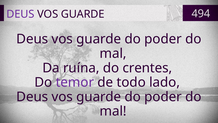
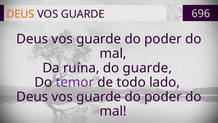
DEUS at (20, 14) colour: purple -> orange
494: 494 -> 696
do crentes: crentes -> guarde
